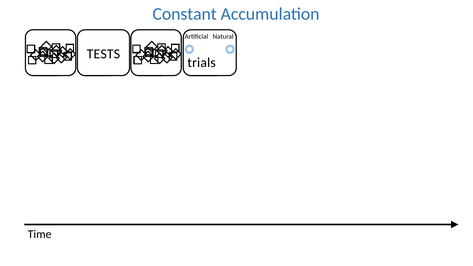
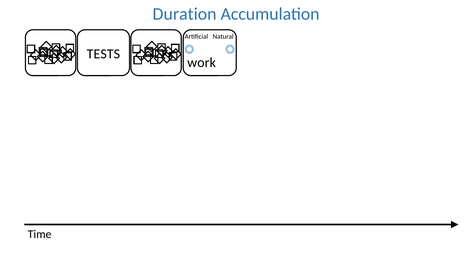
Constant: Constant -> Duration
trials: trials -> work
